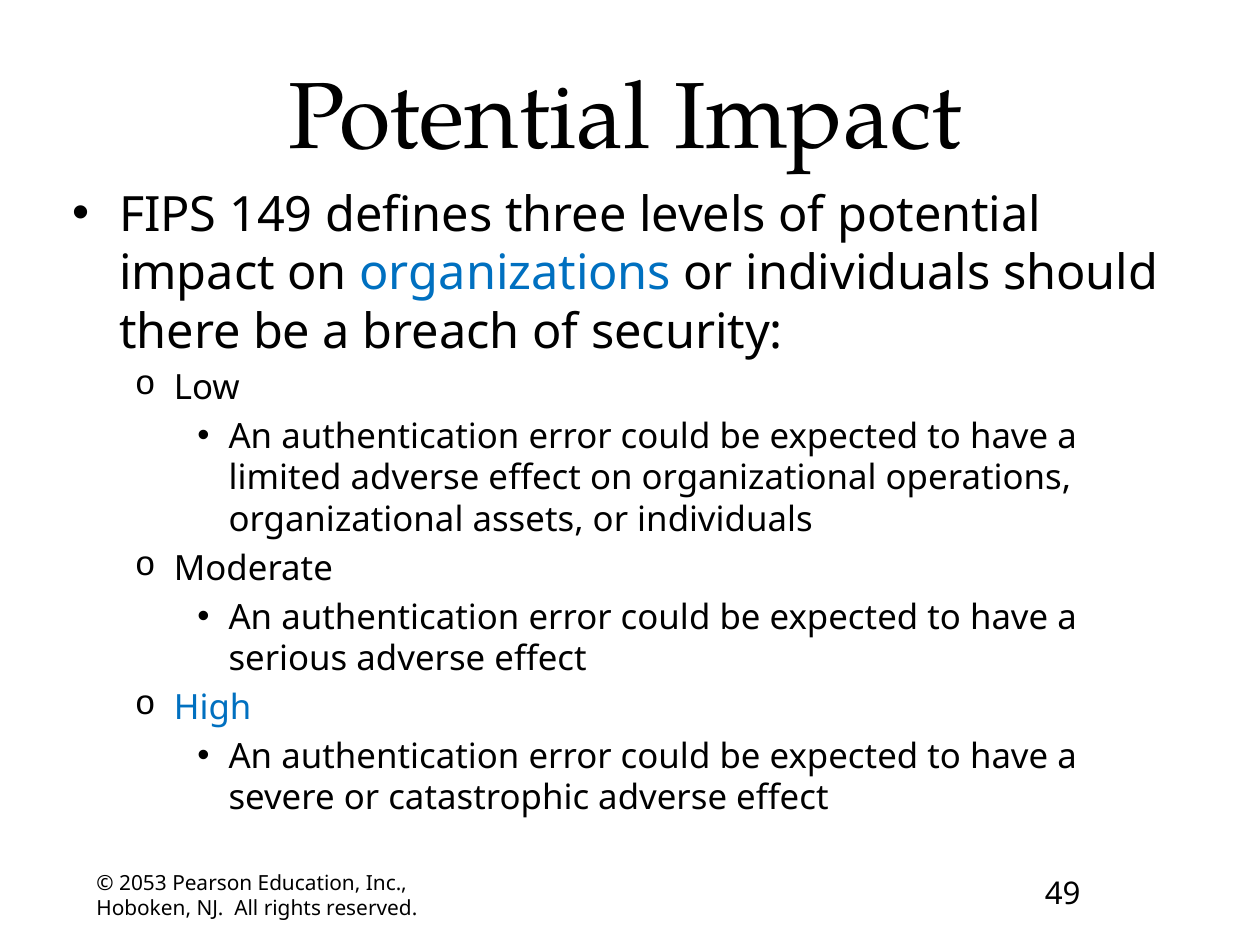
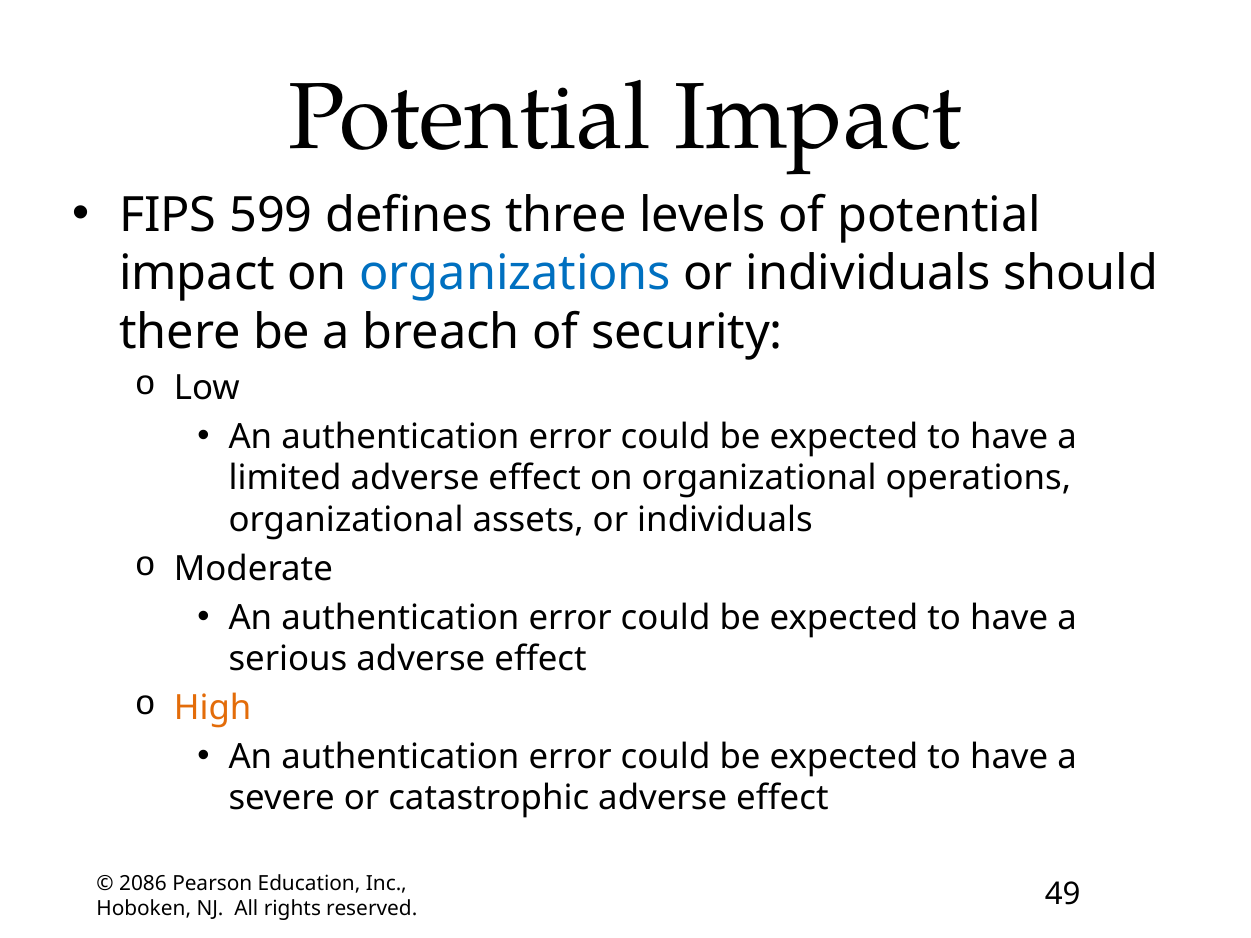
149: 149 -> 599
High colour: blue -> orange
2053: 2053 -> 2086
